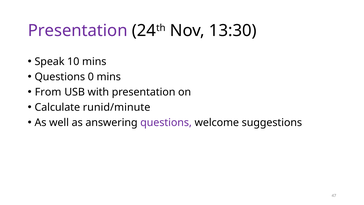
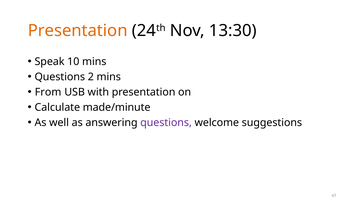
Presentation at (78, 31) colour: purple -> orange
0: 0 -> 2
runid/minute: runid/minute -> made/minute
